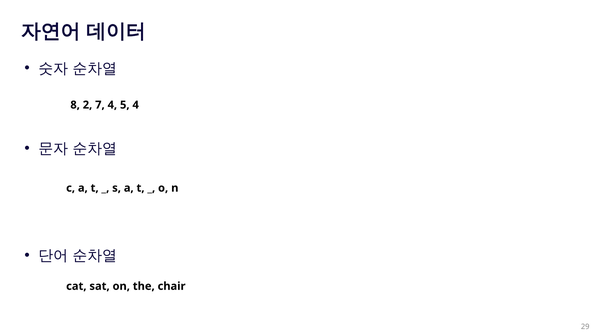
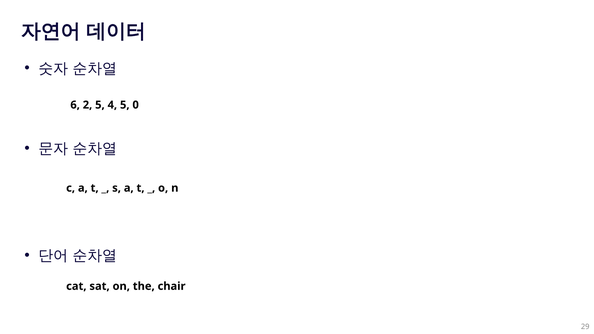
8: 8 -> 6
2 7: 7 -> 5
5 4: 4 -> 0
